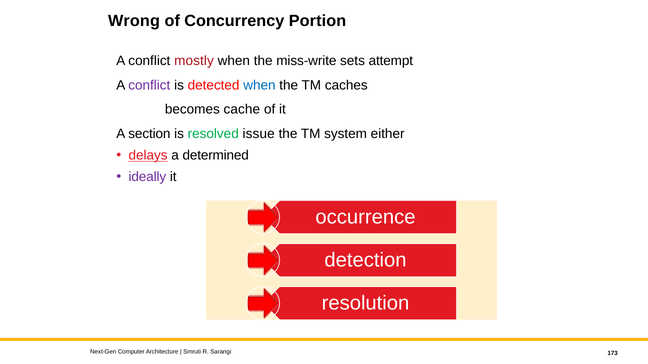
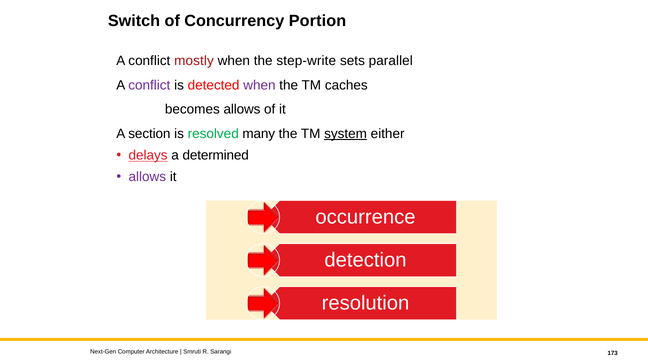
Wrong: Wrong -> Switch
miss-write: miss-write -> step-write
attempt: attempt -> parallel
when at (259, 85) colour: blue -> purple
becomes cache: cache -> allows
issue: issue -> many
system underline: none -> present
ideally at (147, 177): ideally -> allows
